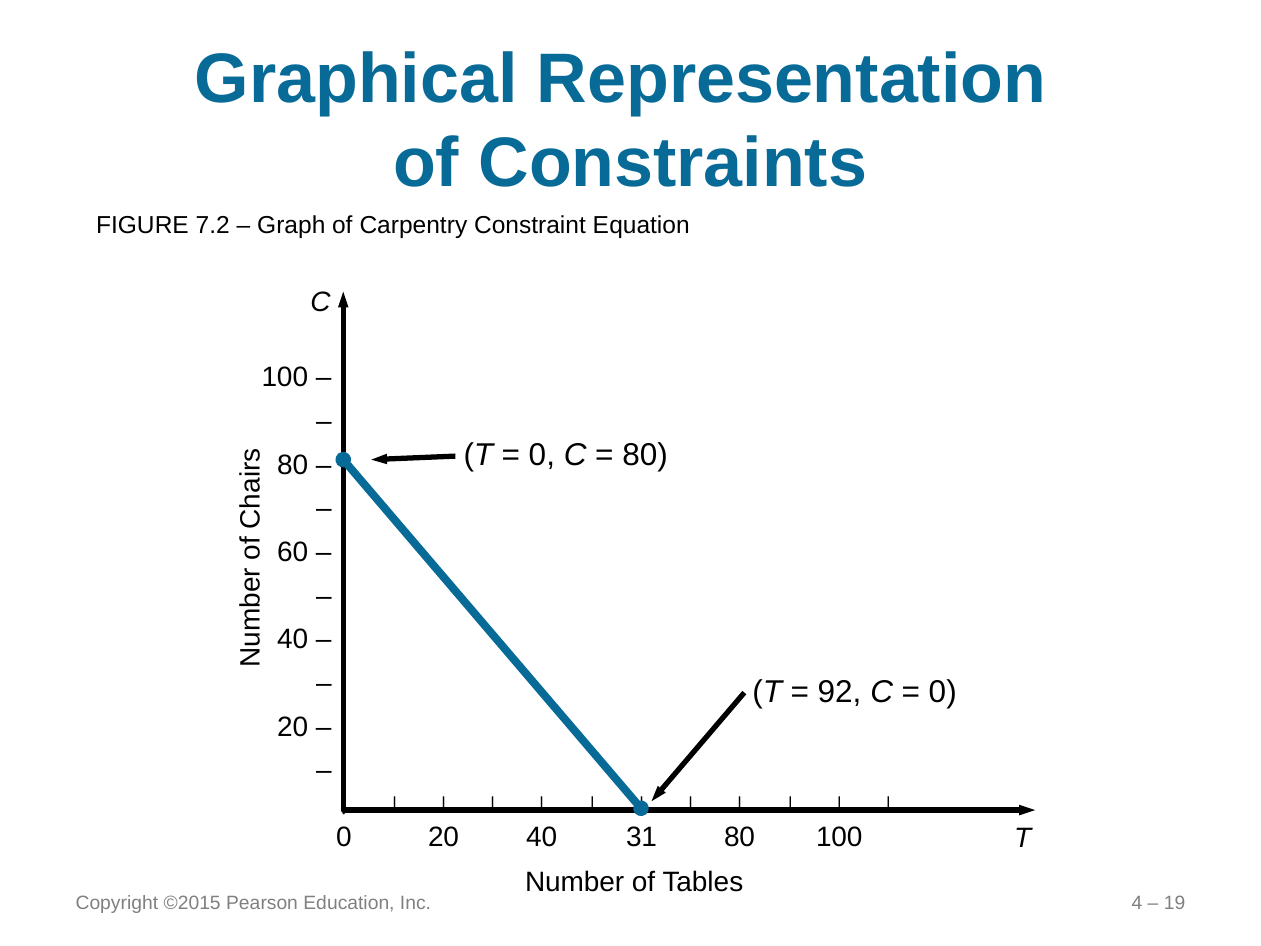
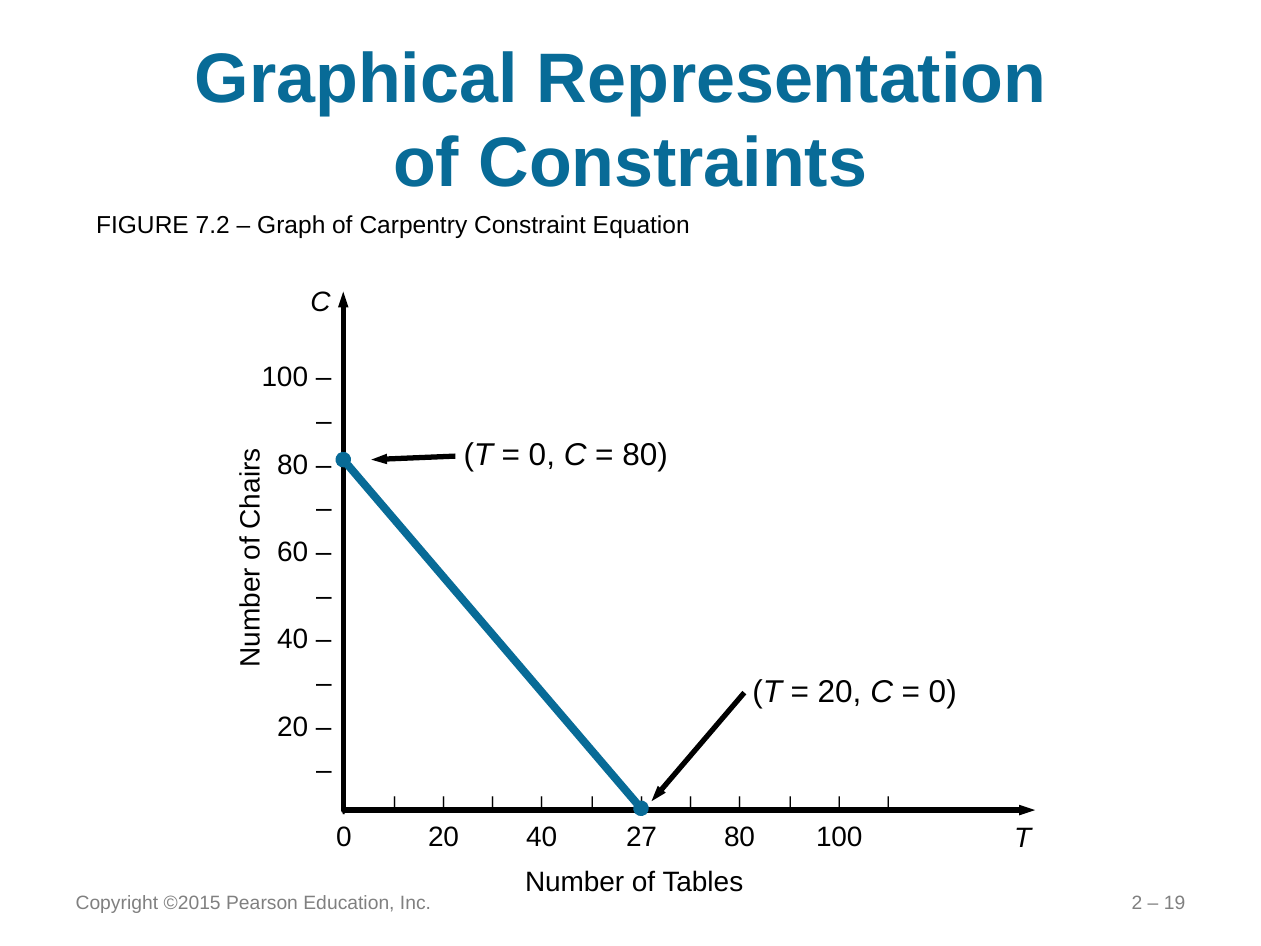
92 at (839, 692): 92 -> 20
31: 31 -> 27
4: 4 -> 2
